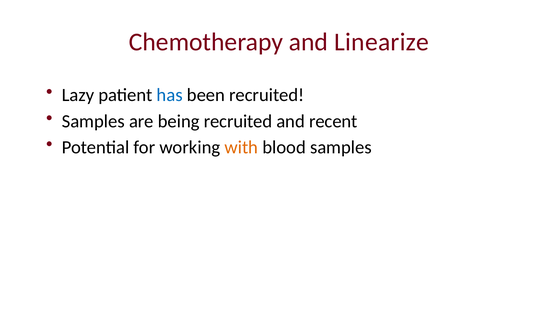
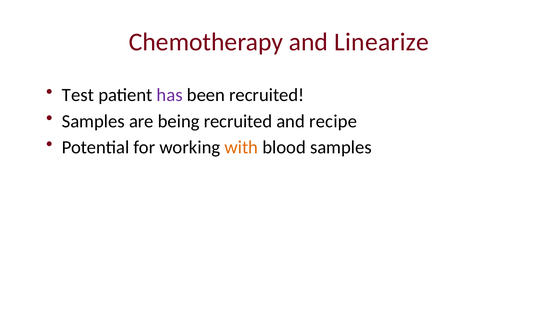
Lazy: Lazy -> Test
has colour: blue -> purple
recent: recent -> recipe
